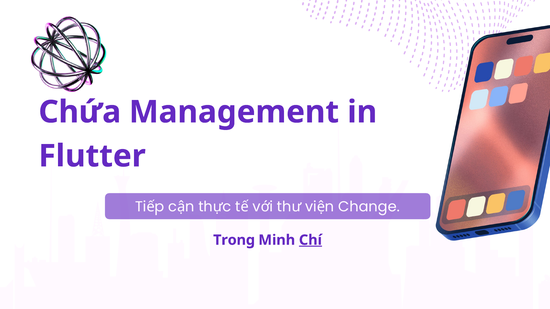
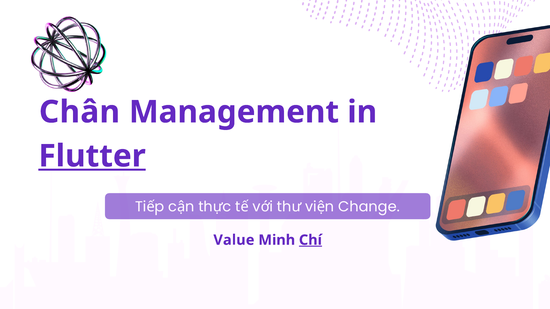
Chứa: Chứa -> Chân
Flutter underline: none -> present
Trong: Trong -> Value
